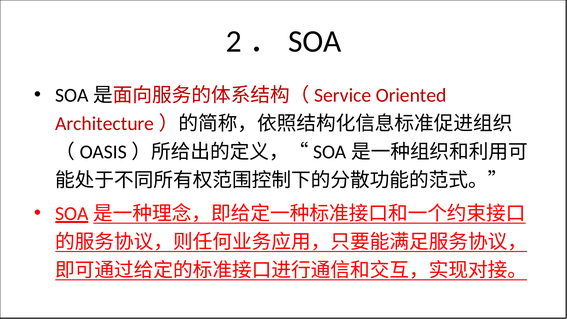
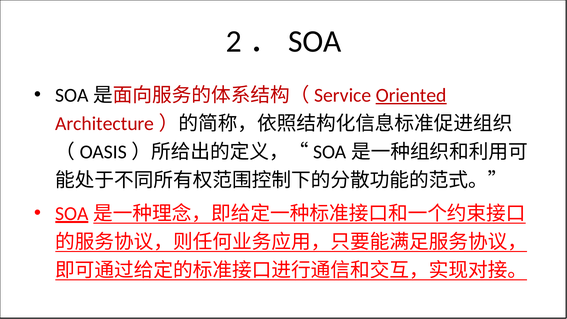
Oriented underline: none -> present
